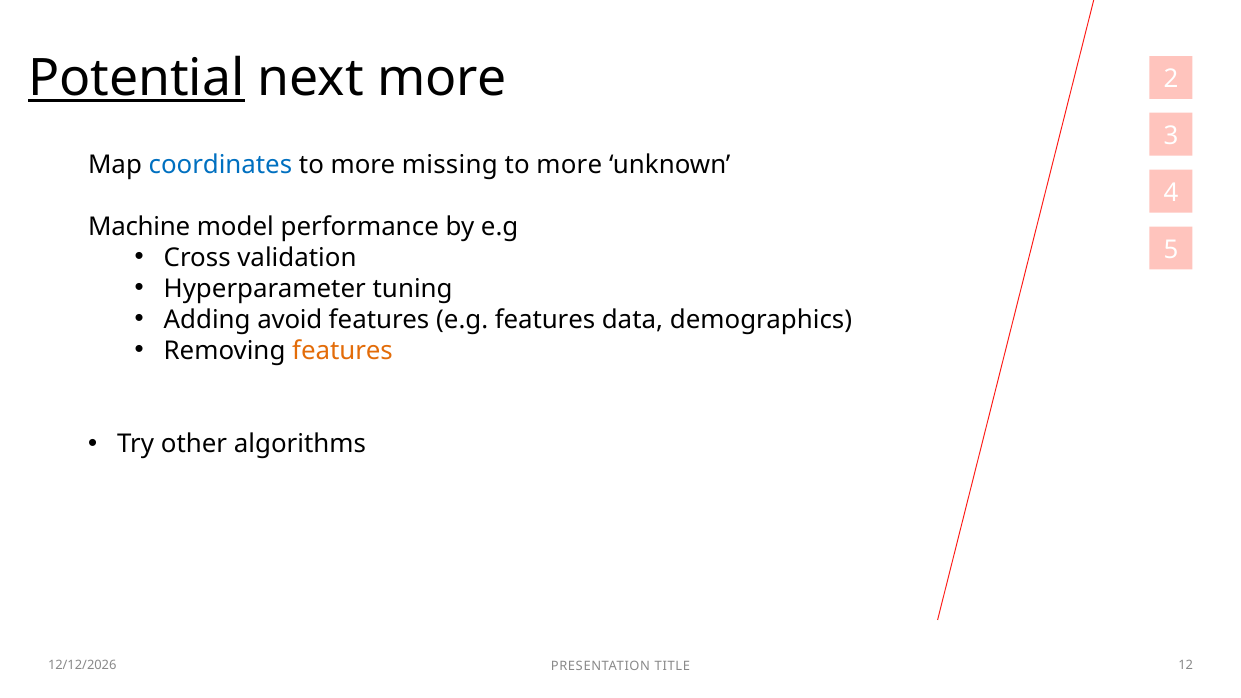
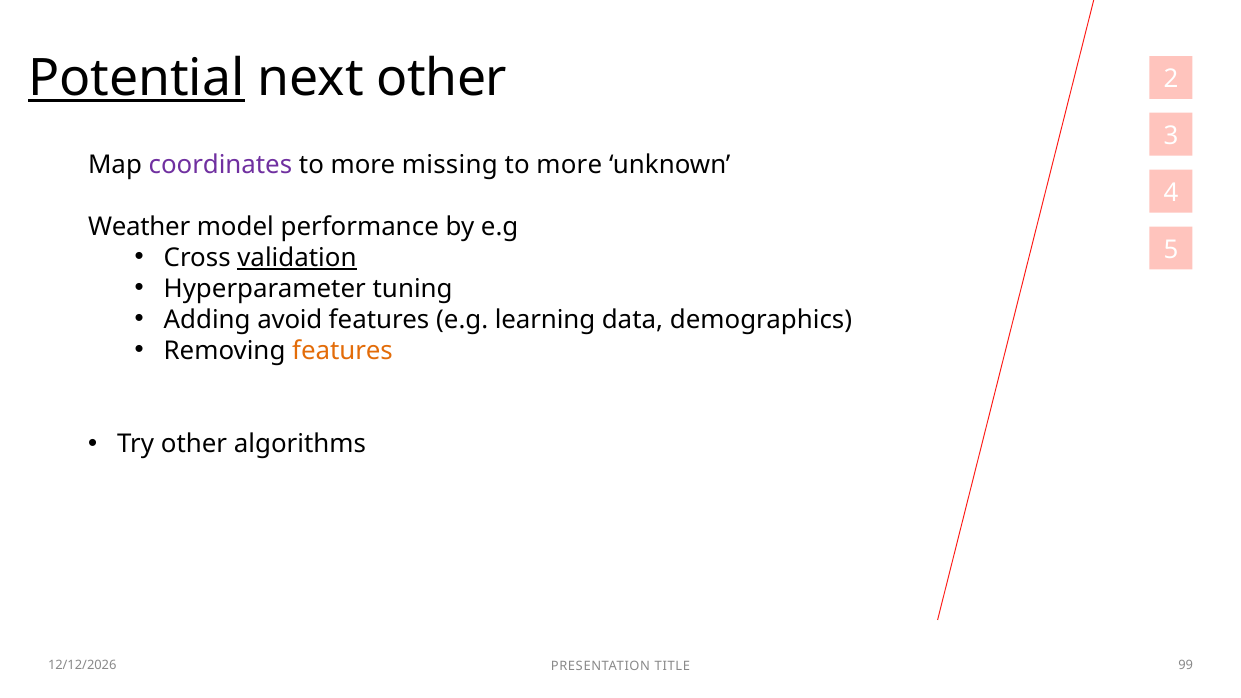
next more: more -> other
coordinates colour: blue -> purple
Machine: Machine -> Weather
validation underline: none -> present
e.g features: features -> learning
12: 12 -> 99
